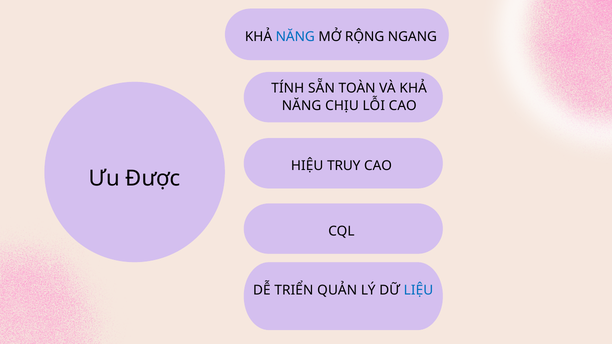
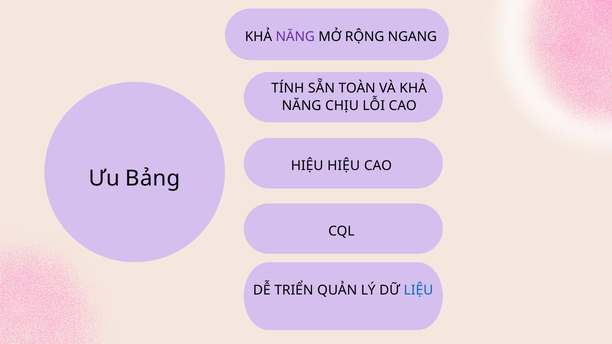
NĂNG at (295, 37) colour: blue -> purple
HIỆU TRUY: TRUY -> HIỆU
Được: Được -> Bảng
